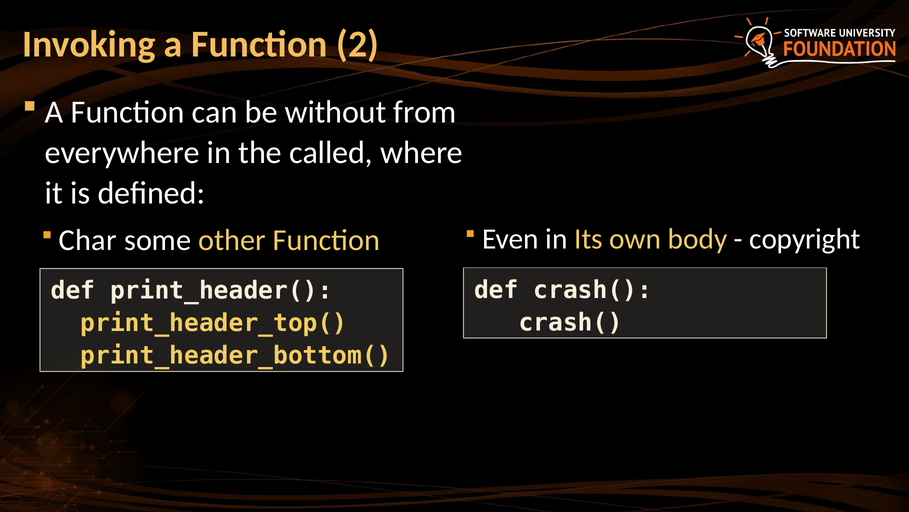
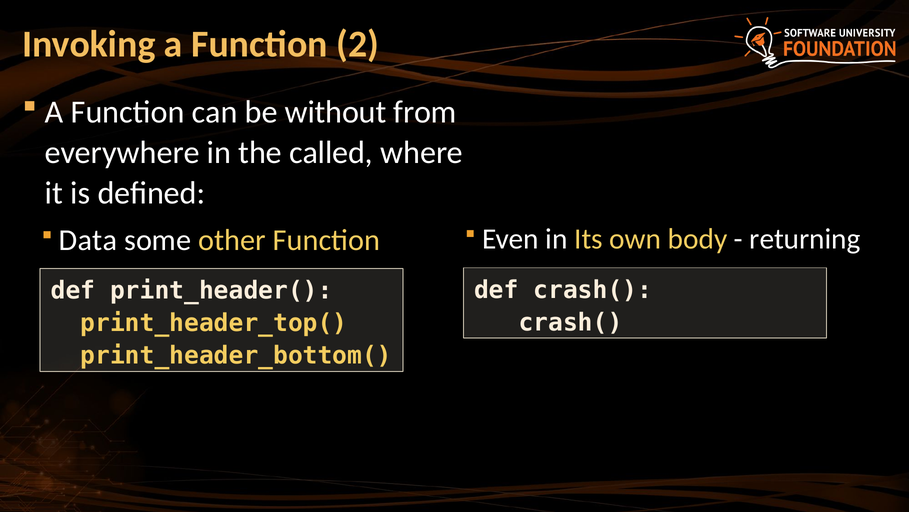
copyright: copyright -> returning
Char: Char -> Data
